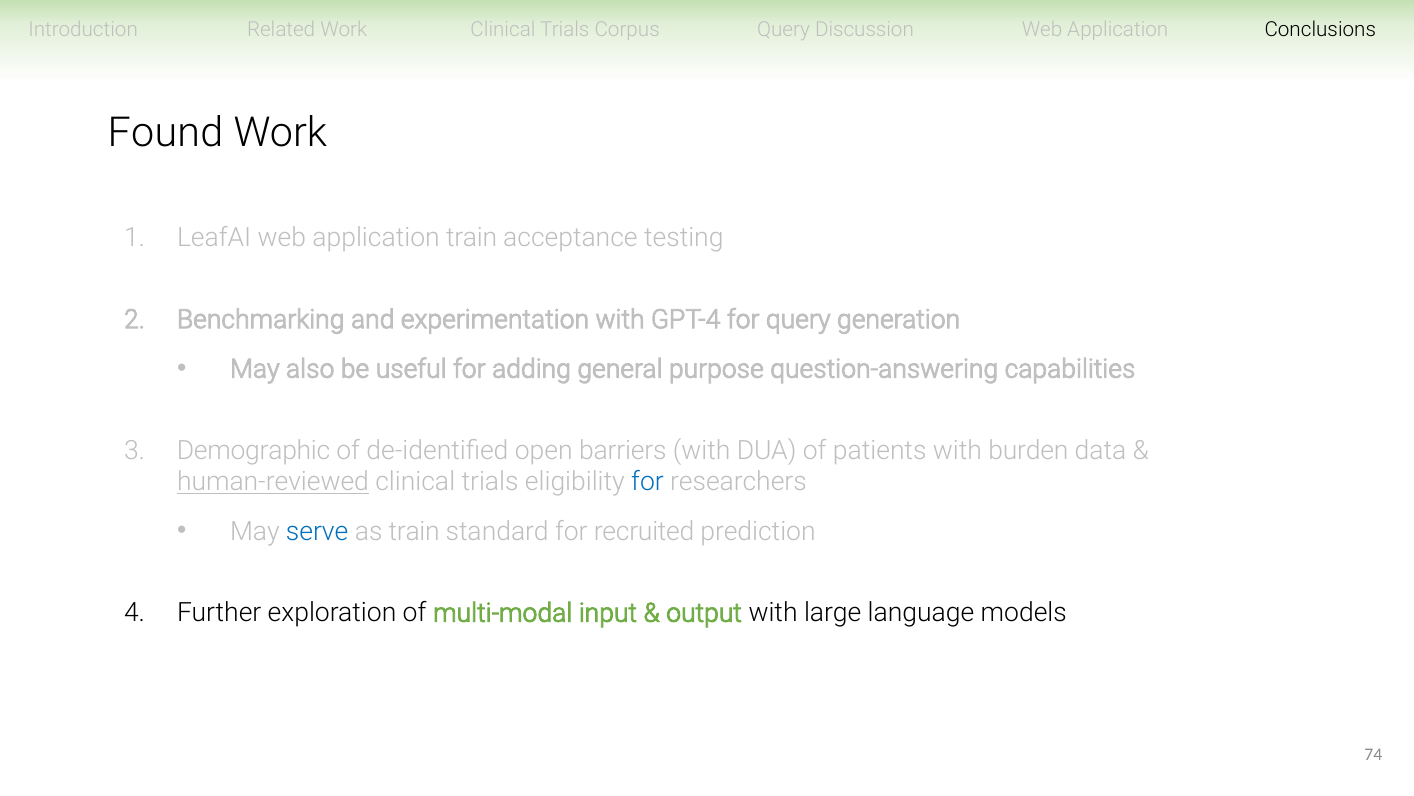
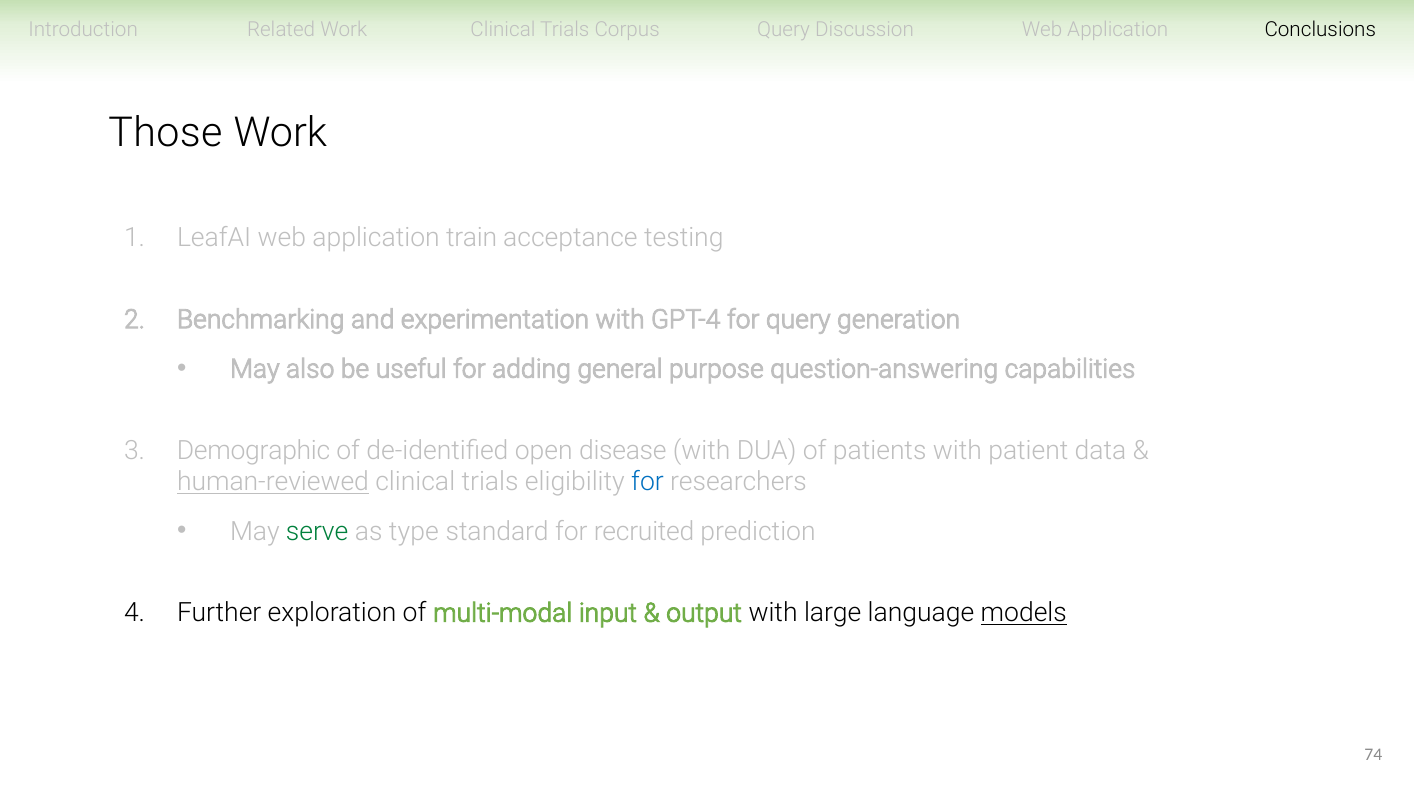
Found: Found -> Those
barriers: barriers -> disease
burden: burden -> patient
serve colour: blue -> green
as train: train -> type
models underline: none -> present
